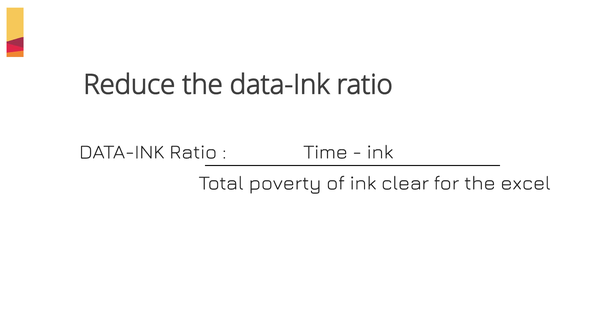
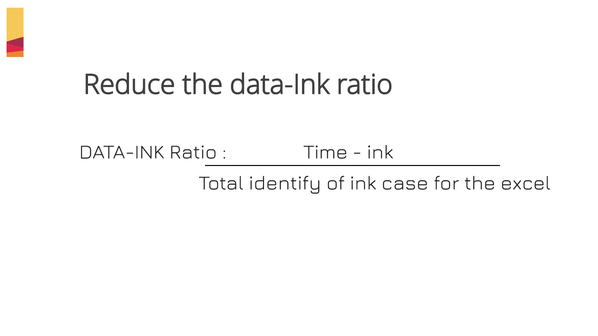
poverty: poverty -> identify
clear: clear -> case
